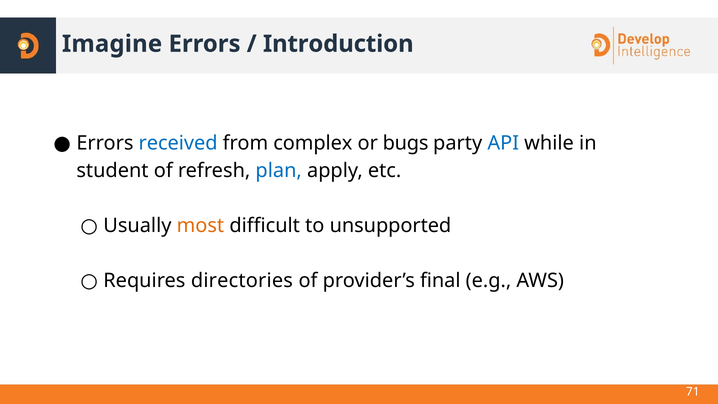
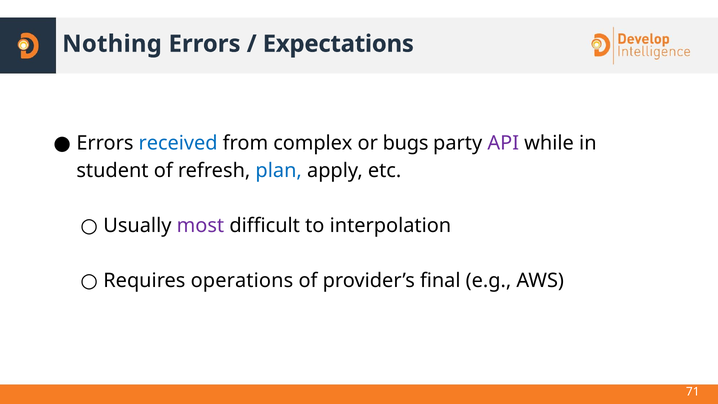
Imagine: Imagine -> Nothing
Introduction: Introduction -> Expectations
API colour: blue -> purple
most colour: orange -> purple
unsupported: unsupported -> interpolation
directories: directories -> operations
